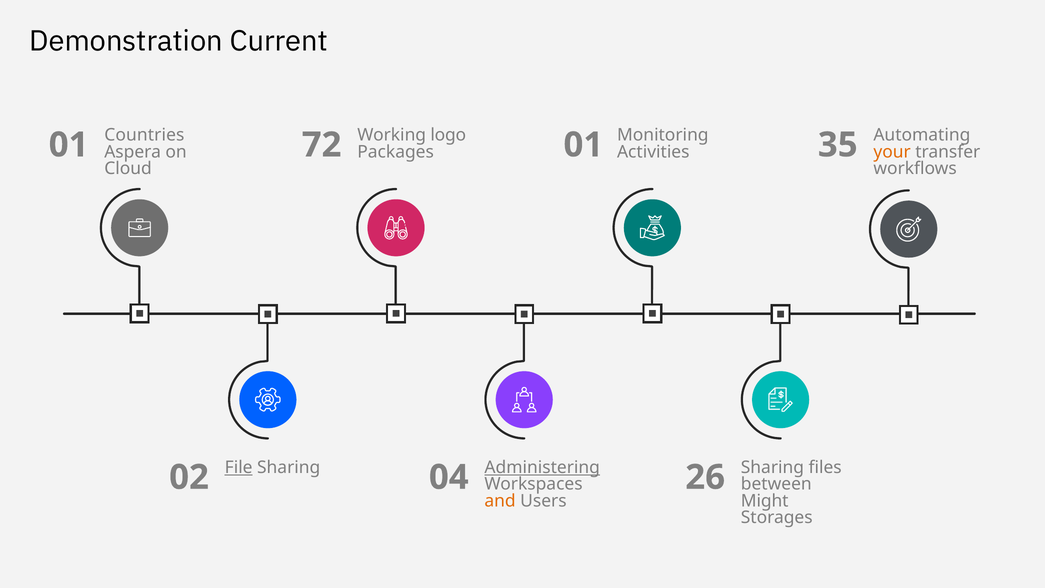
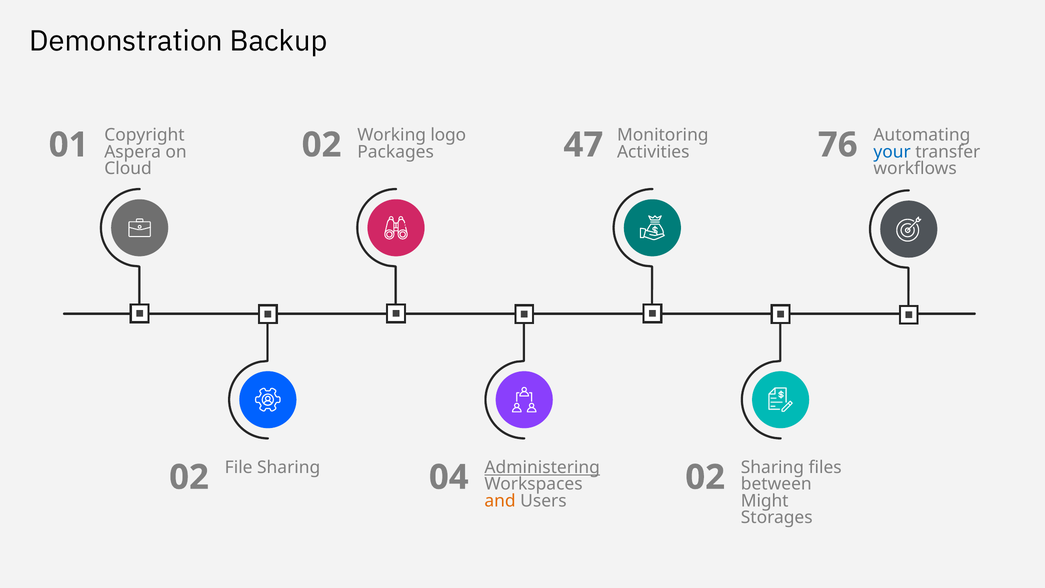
Current: Current -> Backup
Countries: Countries -> Copyright
Packages 01: 01 -> 47
35: 35 -> 76
your colour: orange -> blue
Cloud 72: 72 -> 02
File underline: present -> none
Users 26: 26 -> 02
